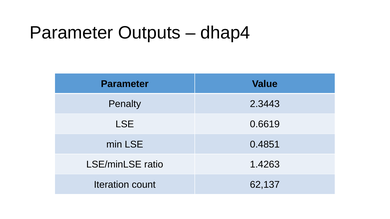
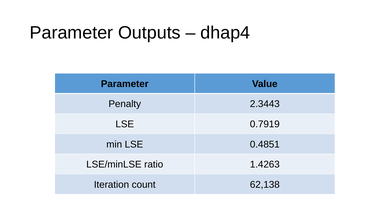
0.6619: 0.6619 -> 0.7919
62,137: 62,137 -> 62,138
